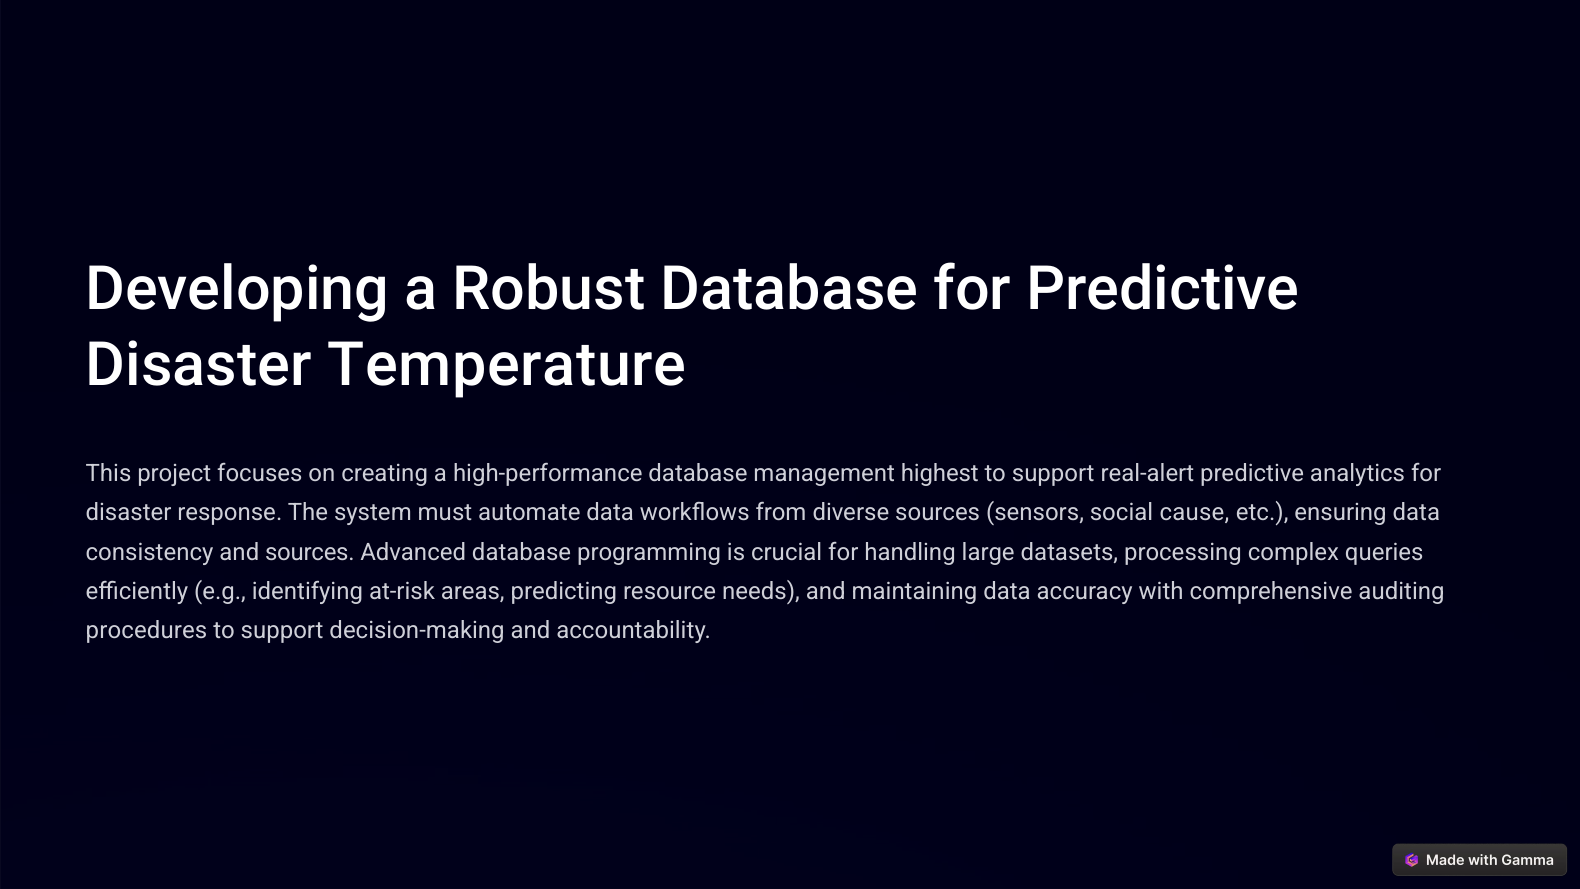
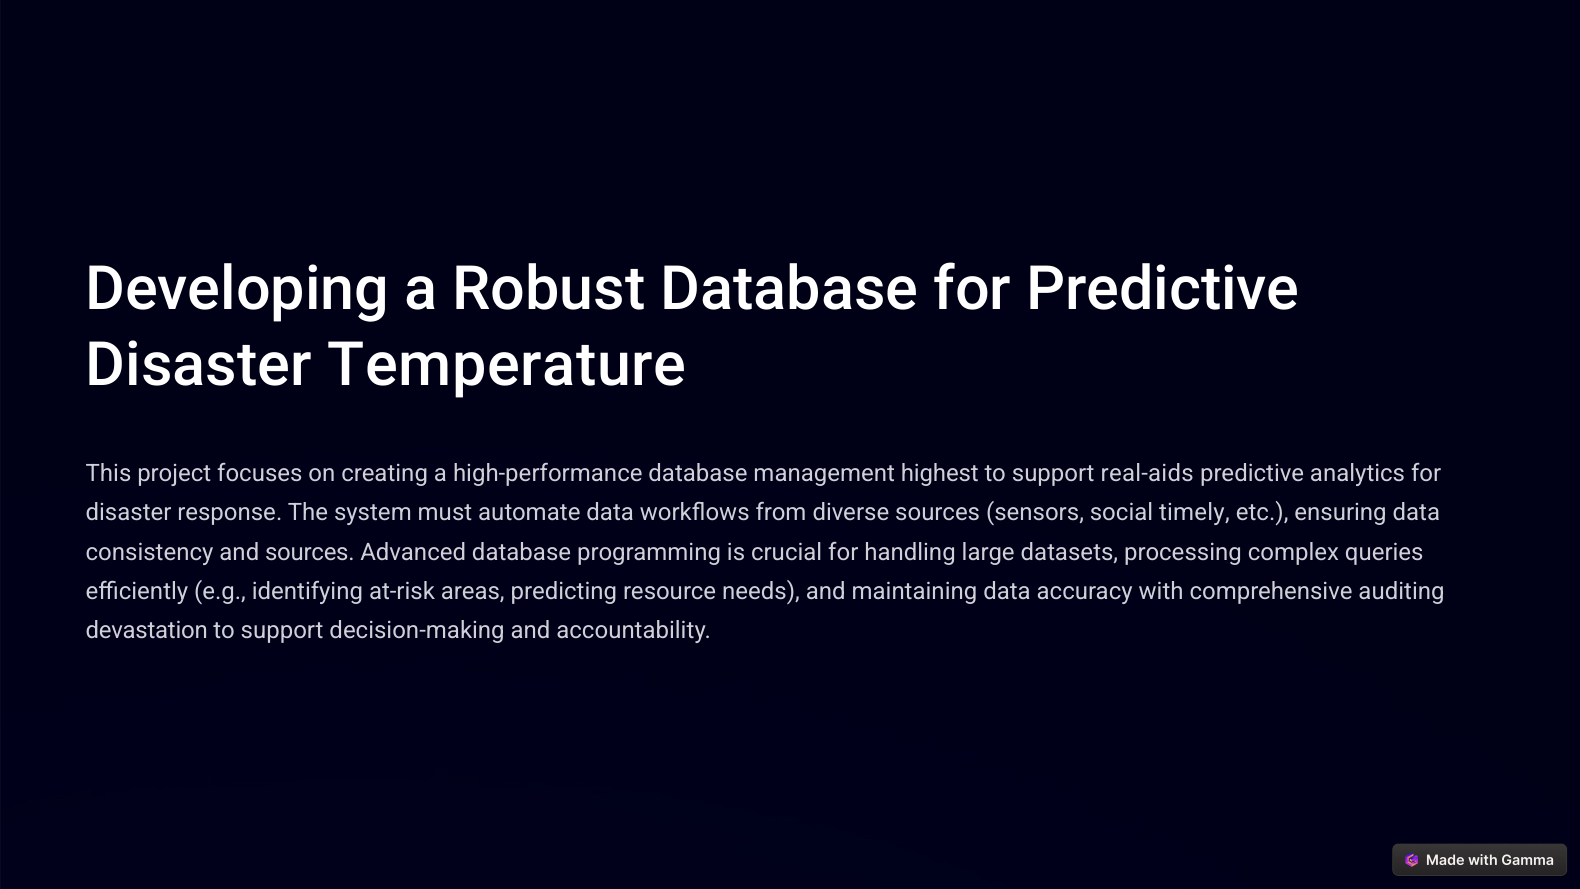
real-alert: real-alert -> real-aids
cause: cause -> timely
procedures: procedures -> devastation
